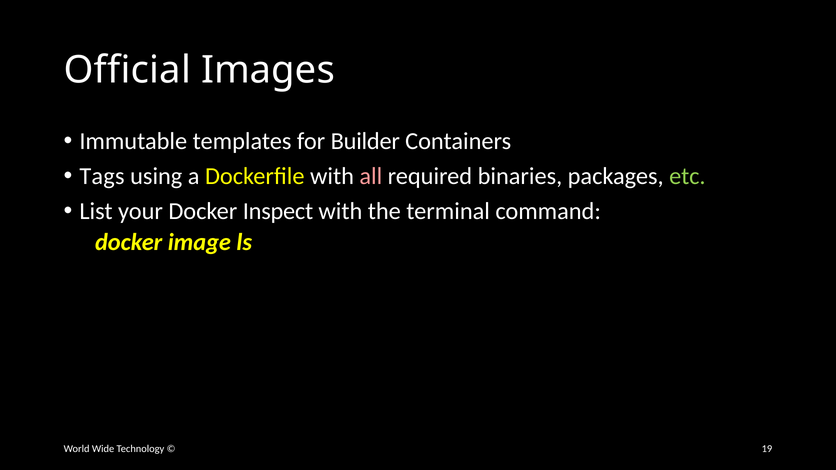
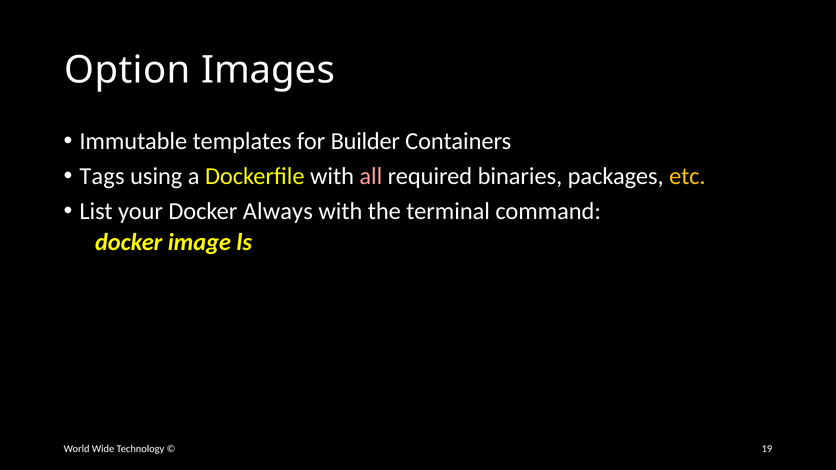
Official: Official -> Option
etc colour: light green -> yellow
Inspect: Inspect -> Always
